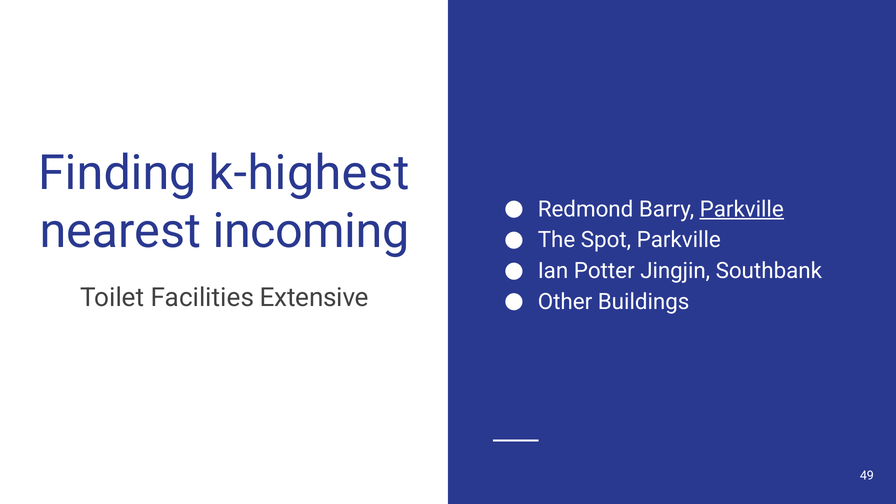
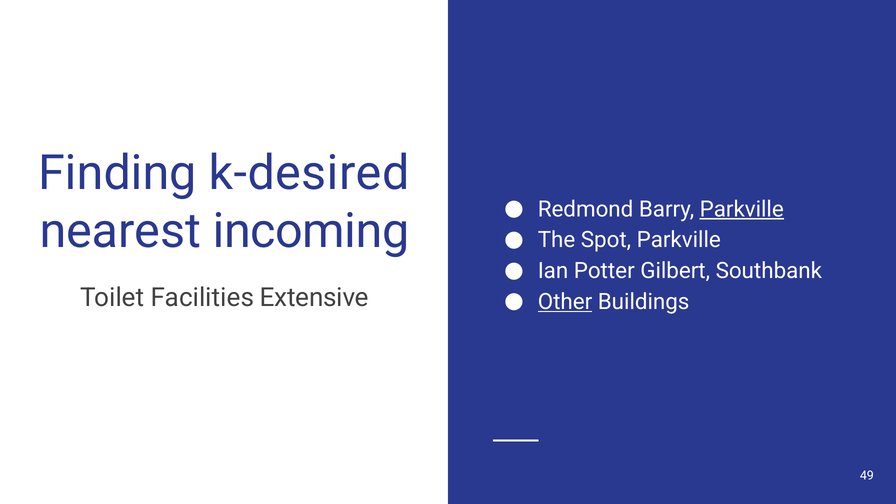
k-highest: k-highest -> k-desired
Jingjin: Jingjin -> Gilbert
Other underline: none -> present
